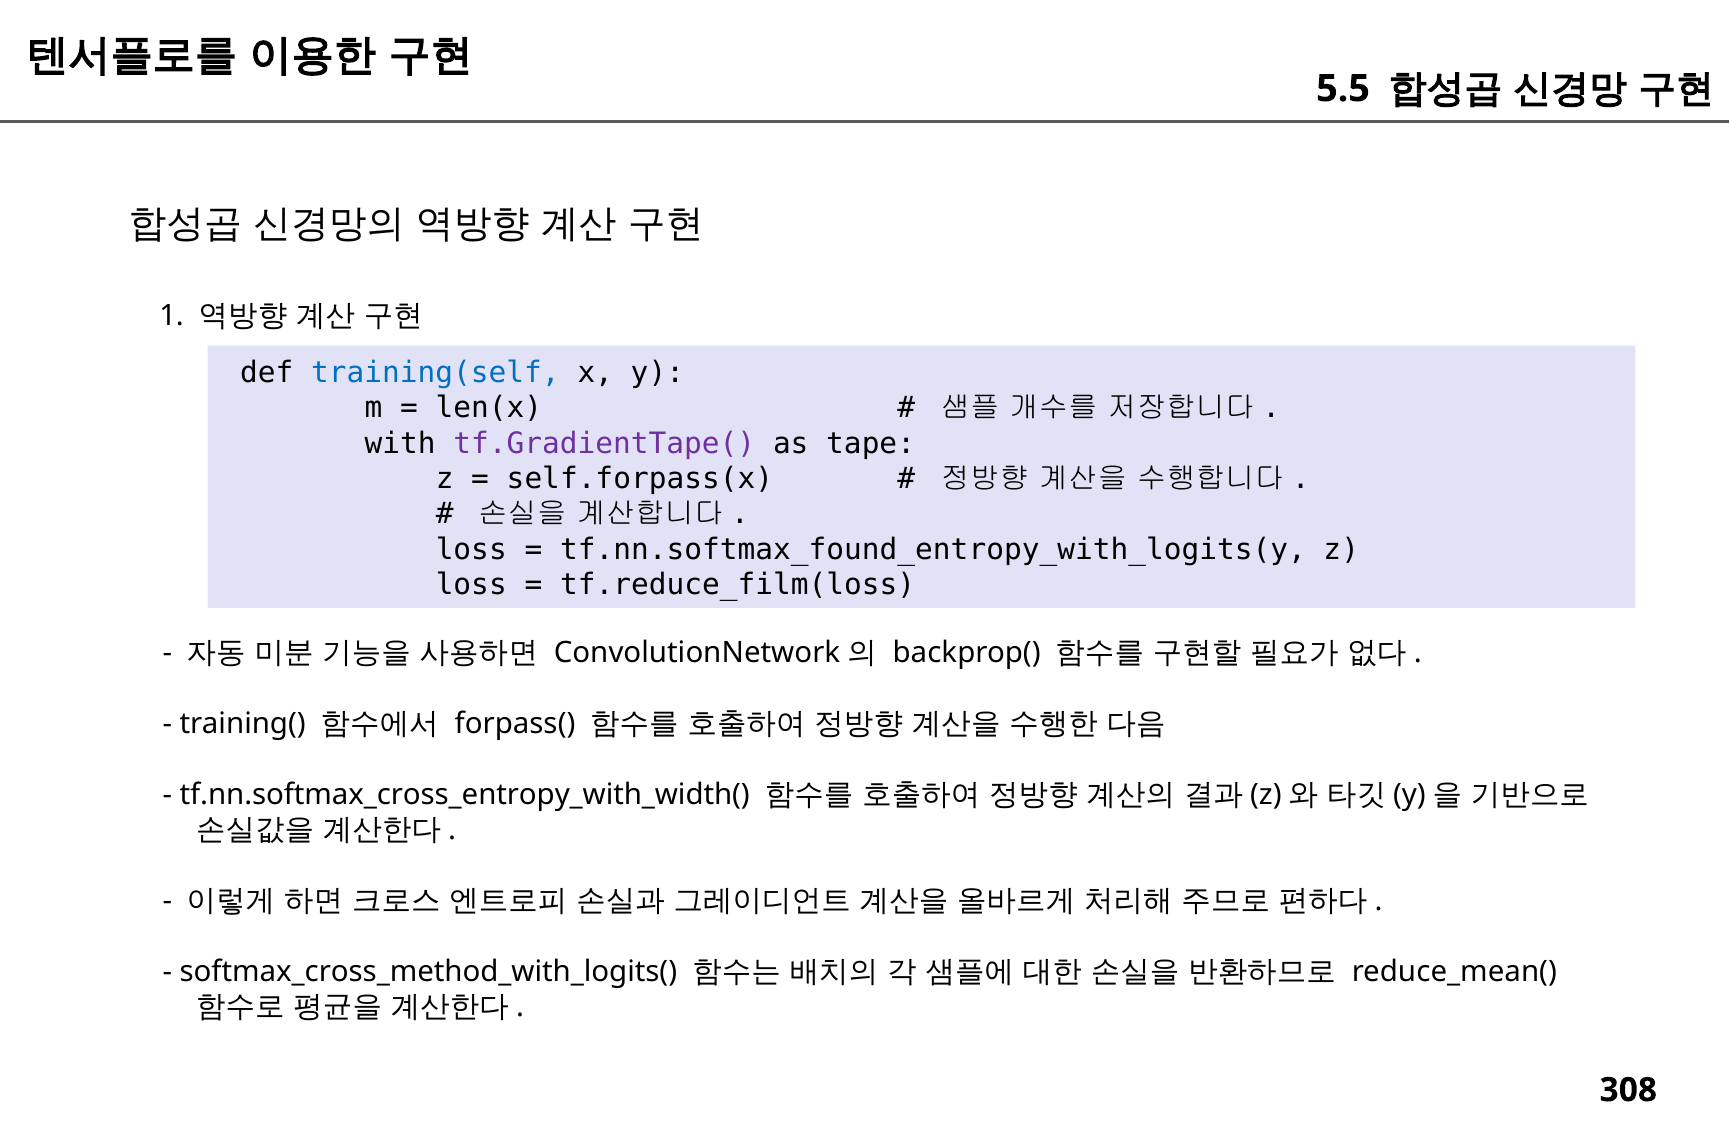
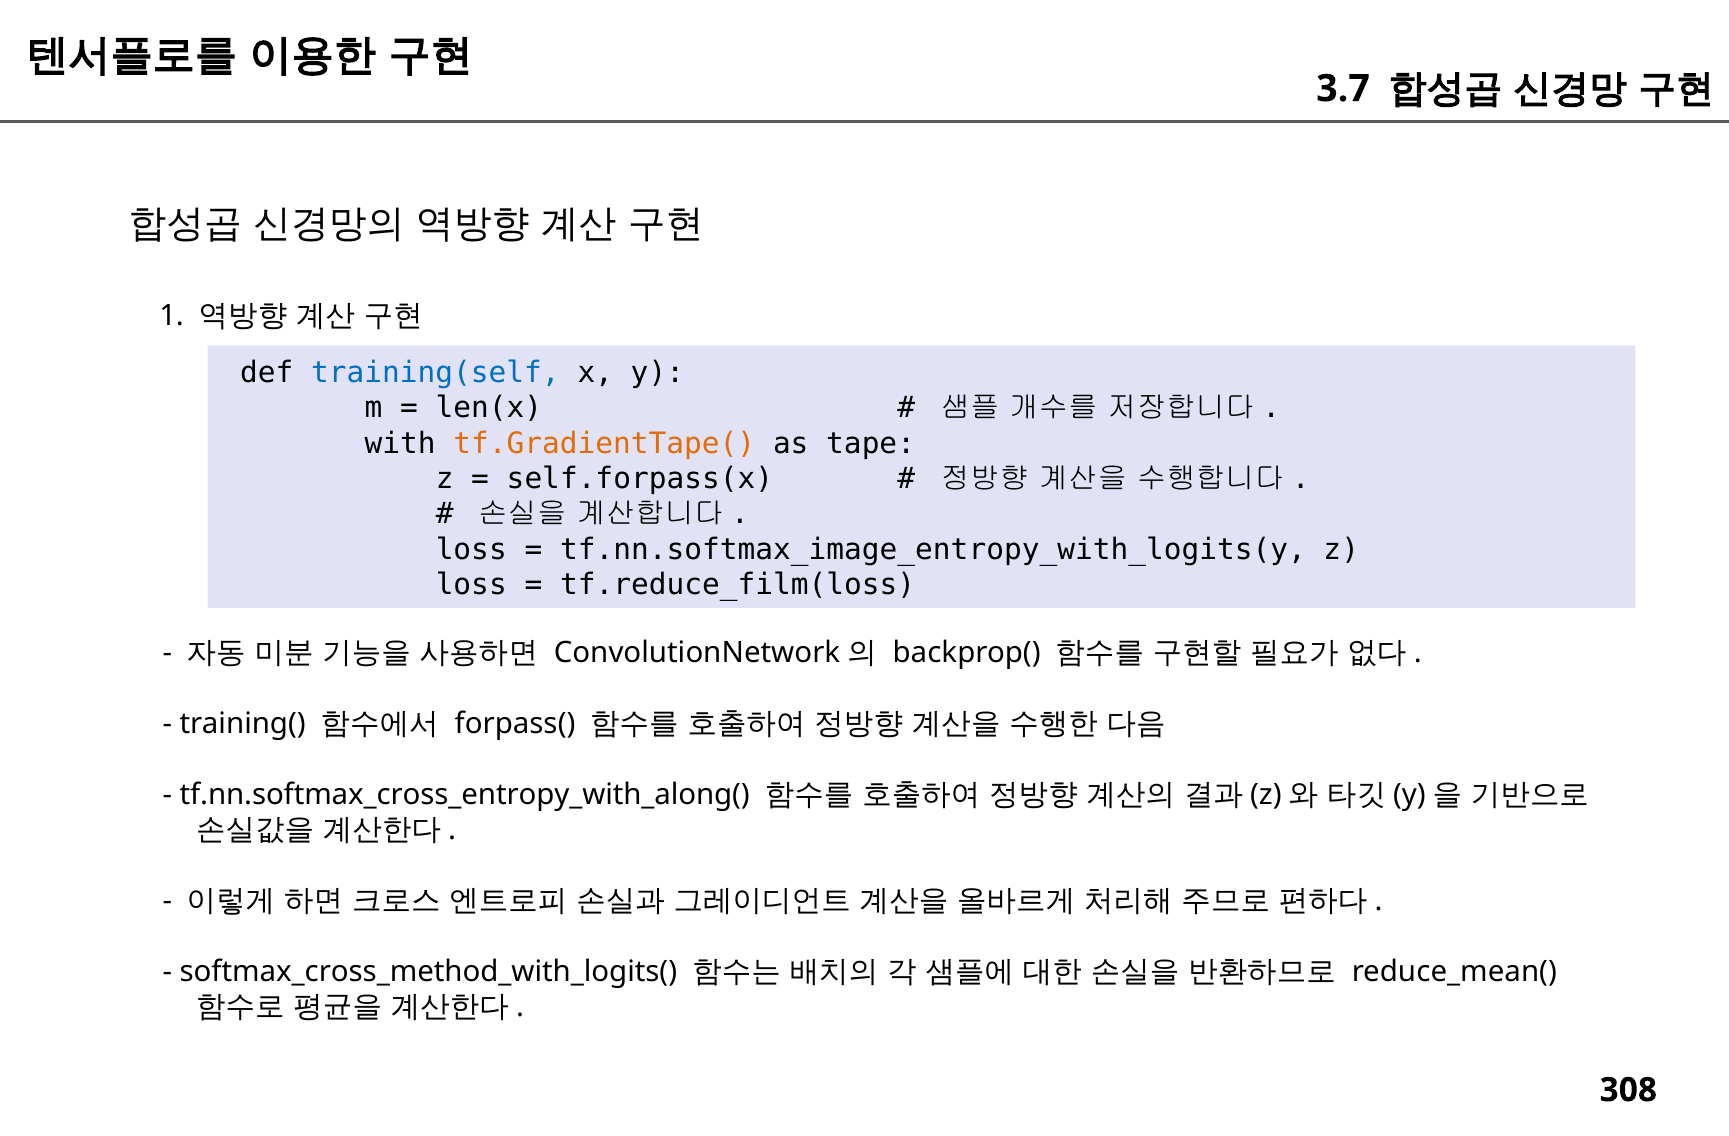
5.5: 5.5 -> 3.7
tf.GradientTape( colour: purple -> orange
tf.nn.softmax_found_entropy_with_logits(y: tf.nn.softmax_found_entropy_with_logits(y -> tf.nn.softmax_image_entropy_with_logits(y
tf.nn.softmax_cross_entropy_with_width(: tf.nn.softmax_cross_entropy_with_width( -> tf.nn.softmax_cross_entropy_with_along(
